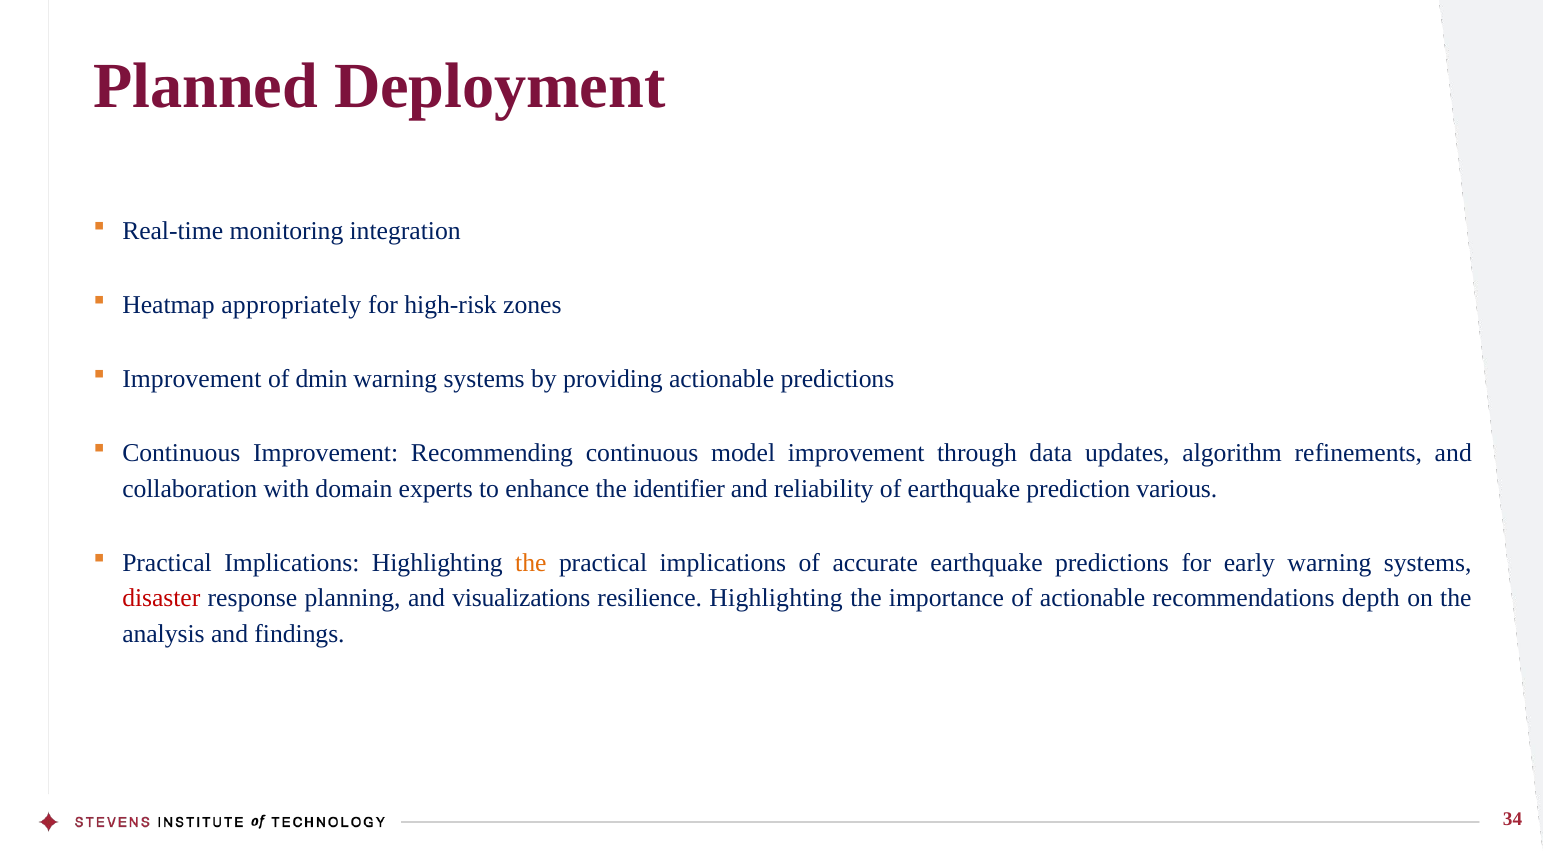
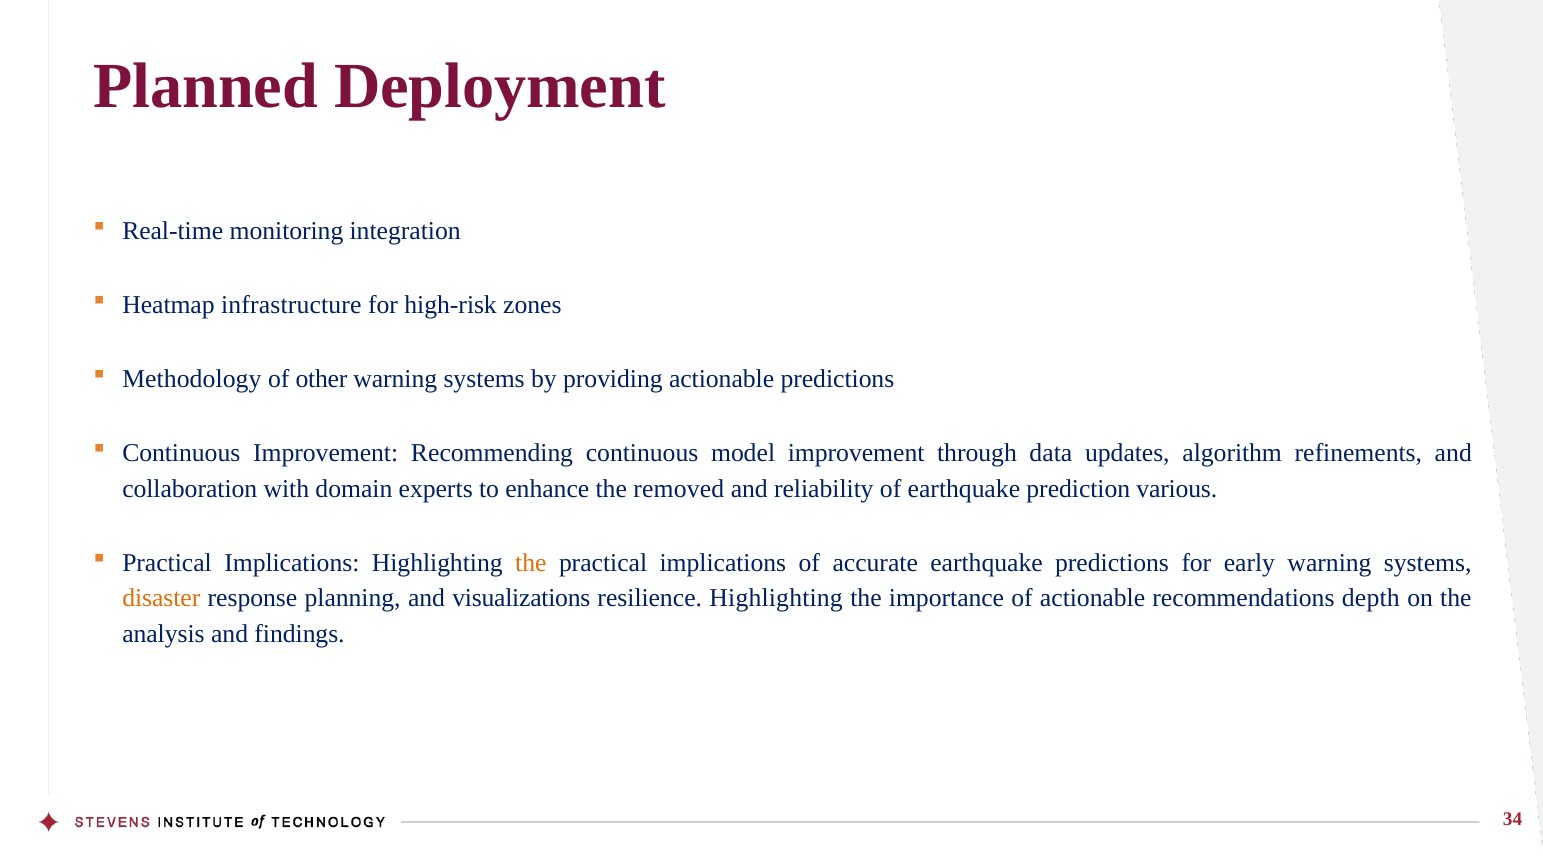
appropriately: appropriately -> infrastructure
Improvement at (192, 379): Improvement -> Methodology
dmin: dmin -> other
identifier: identifier -> removed
disaster colour: red -> orange
